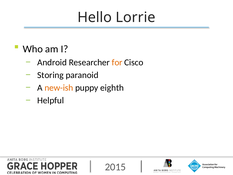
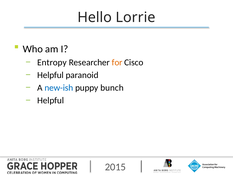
Android: Android -> Entropy
Storing at (50, 75): Storing -> Helpful
new-ish colour: orange -> blue
eighth: eighth -> bunch
